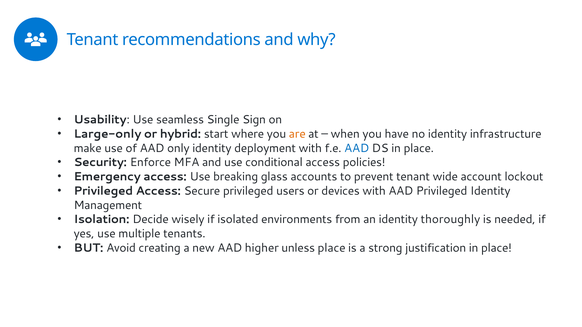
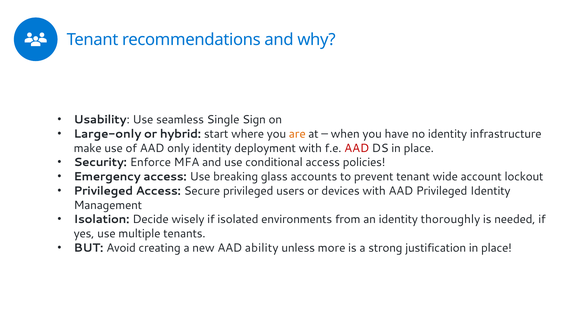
AAD at (357, 148) colour: blue -> red
higher: higher -> ability
unless place: place -> more
